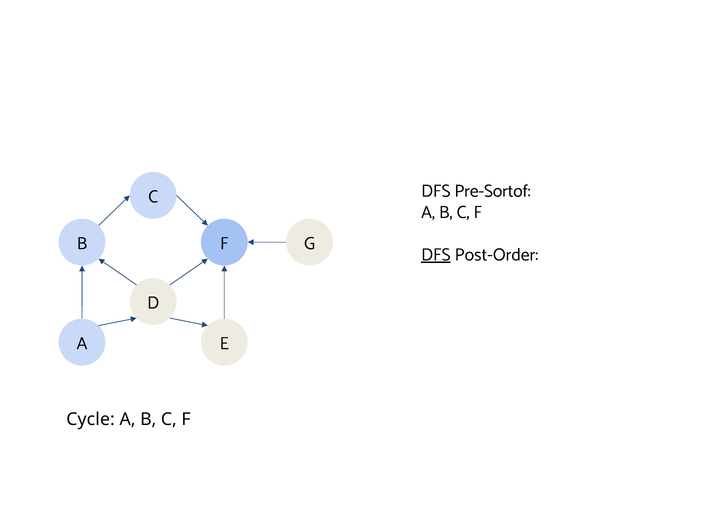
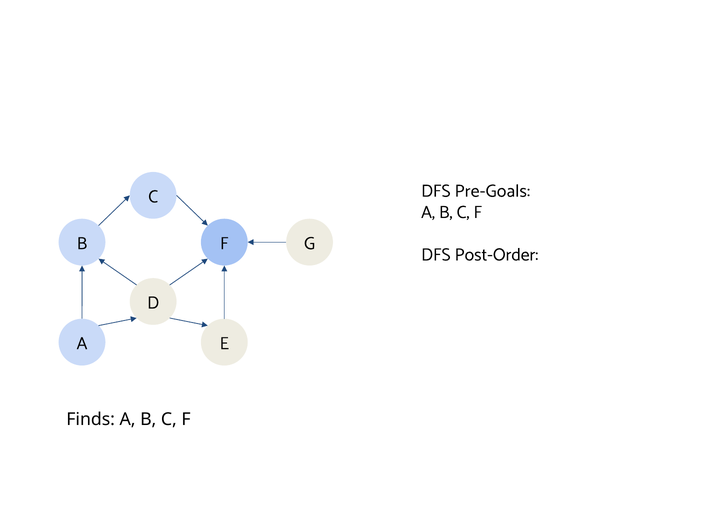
Pre-Sortof: Pre-Sortof -> Pre-Goals
DFS at (436, 255) underline: present -> none
Cycle: Cycle -> Finds
